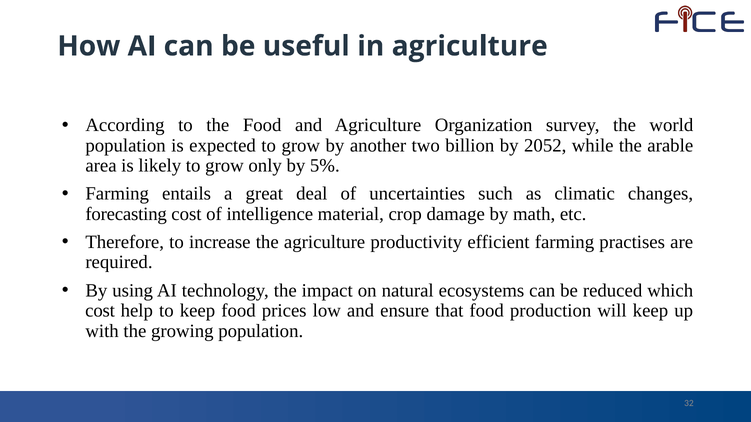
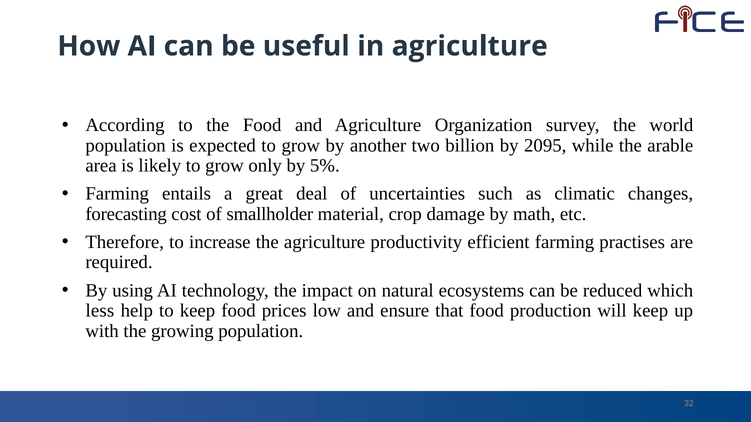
2052: 2052 -> 2095
intelligence: intelligence -> smallholder
cost at (100, 311): cost -> less
